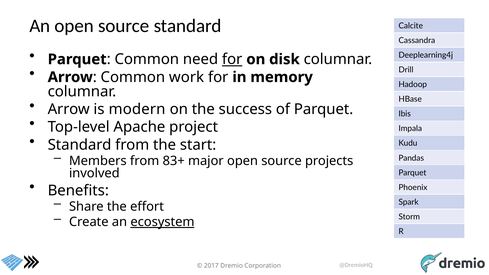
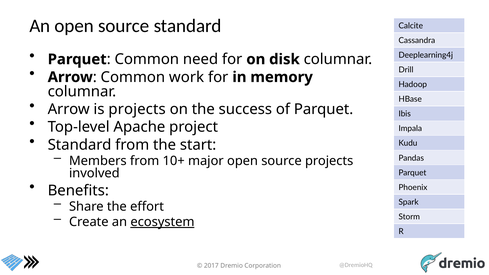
for at (232, 59) underline: present -> none
is modern: modern -> projects
83+: 83+ -> 10+
